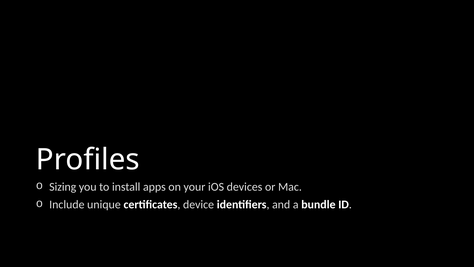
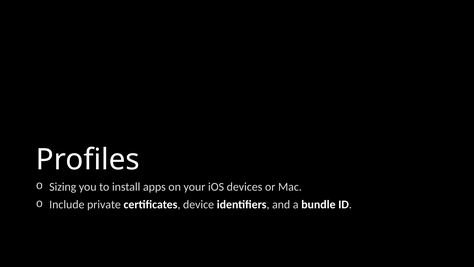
unique: unique -> private
